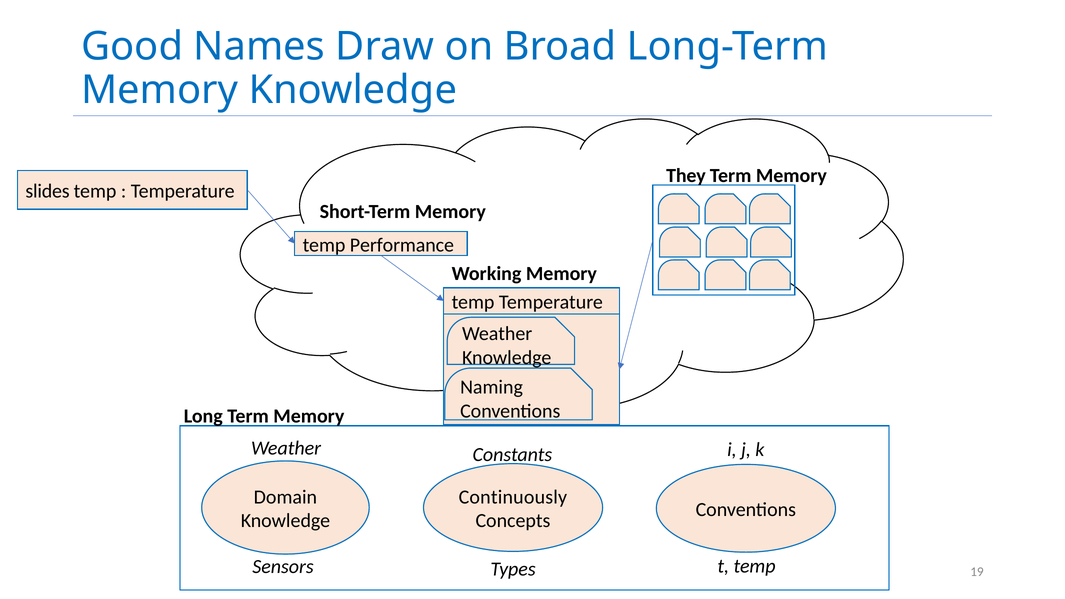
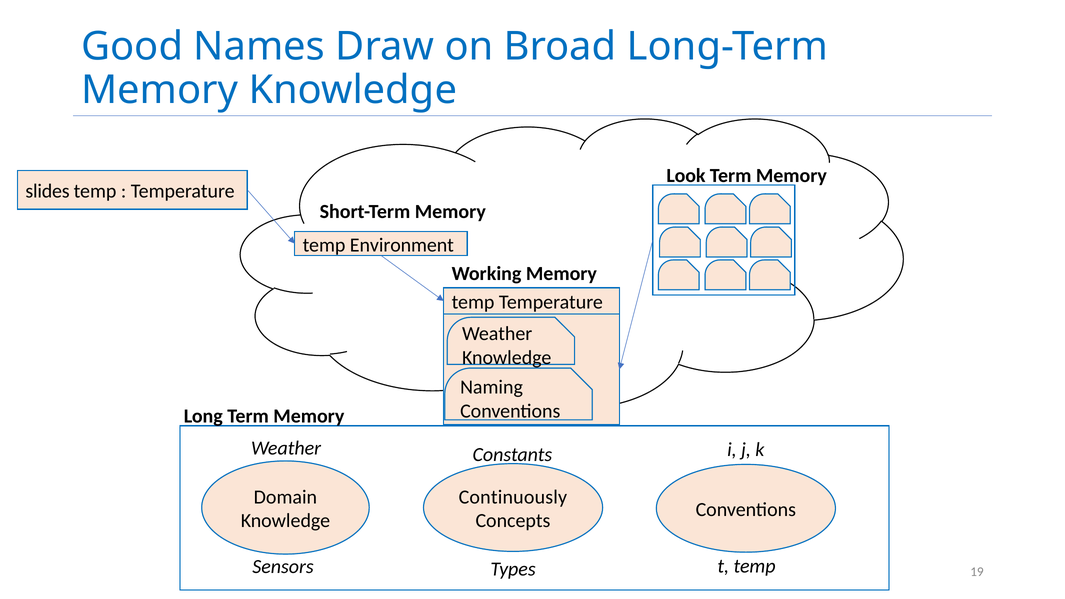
They: They -> Look
Performance: Performance -> Environment
